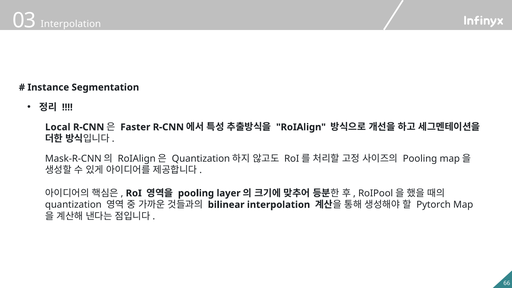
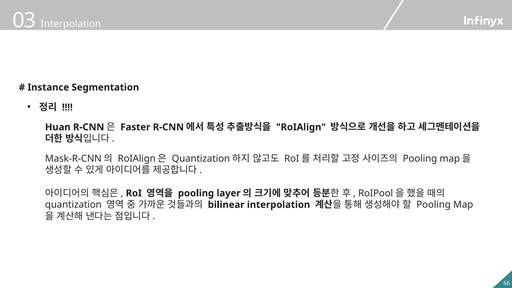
Local: Local -> Huan
Pytorch at (434, 205): Pytorch -> Pooling
